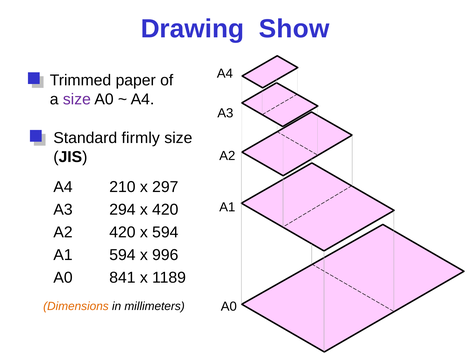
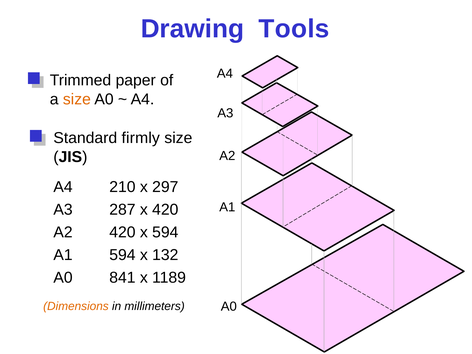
Show: Show -> Tools
size at (77, 99) colour: purple -> orange
294: 294 -> 287
996: 996 -> 132
